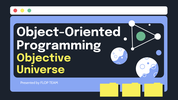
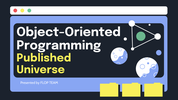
Objective: Objective -> Published
